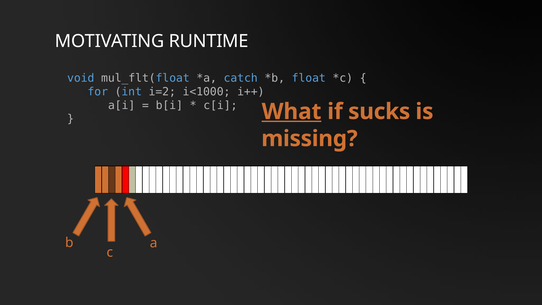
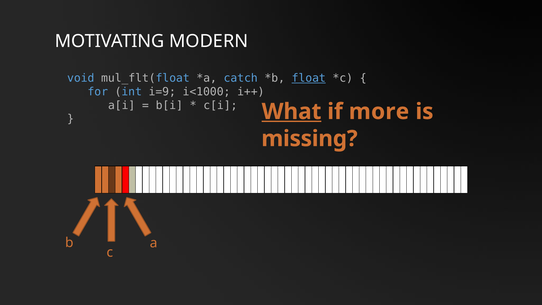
RUNTIME: RUNTIME -> MODERN
float underline: none -> present
i=2: i=2 -> i=9
sucks: sucks -> more
